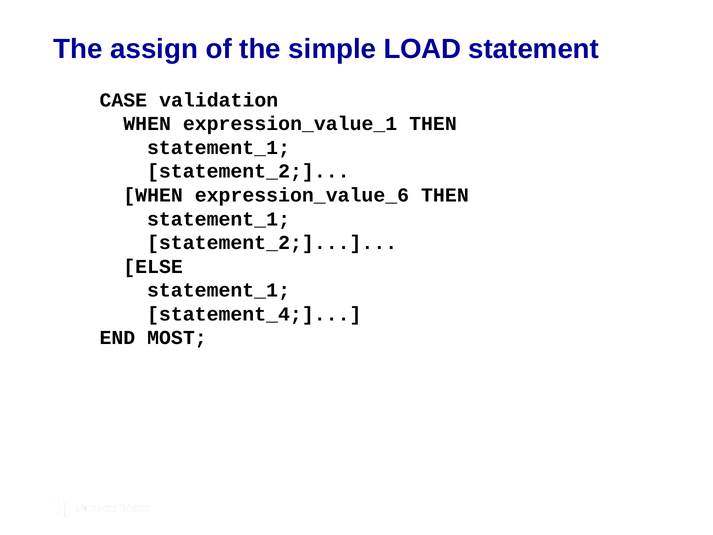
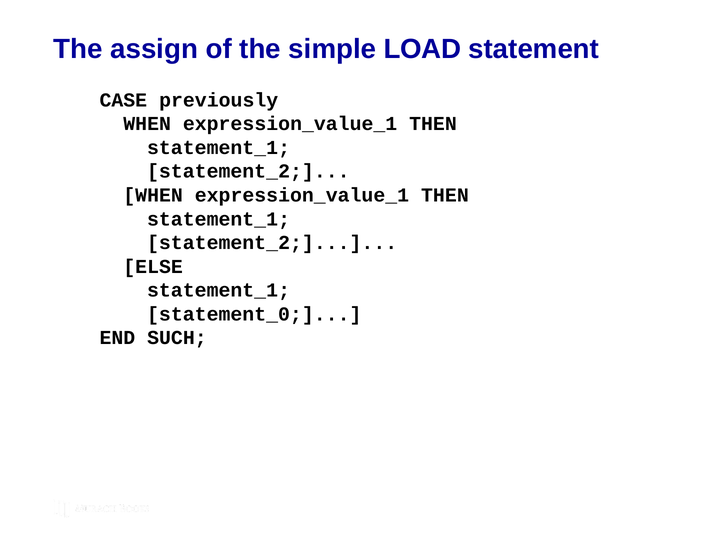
validation: validation -> previously
expression_value_6 at (302, 195): expression_value_6 -> expression_value_1
statement_4: statement_4 -> statement_0
MOST: MOST -> SUCH
